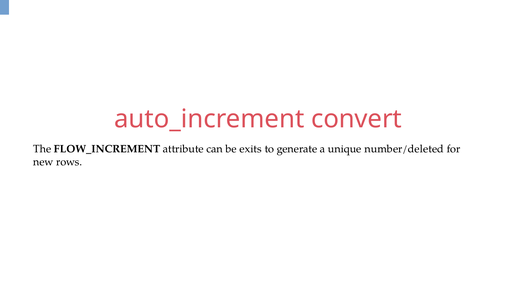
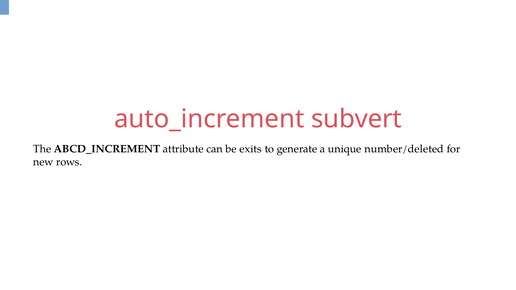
convert: convert -> subvert
FLOW_INCREMENT: FLOW_INCREMENT -> ABCD_INCREMENT
